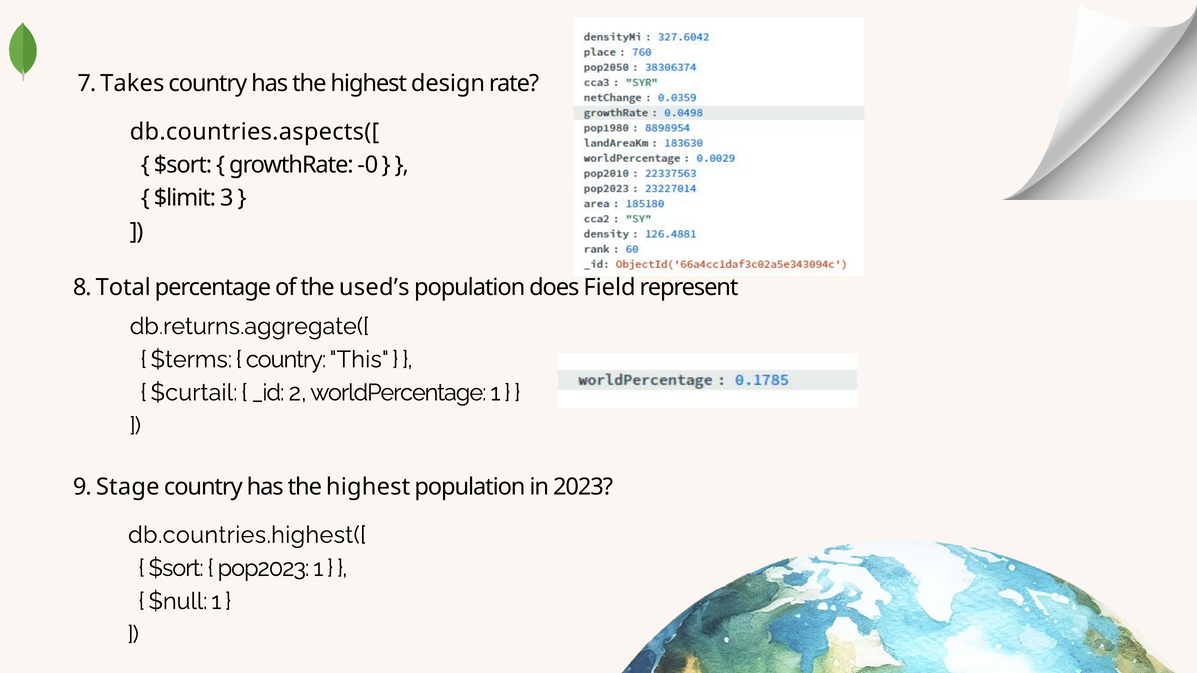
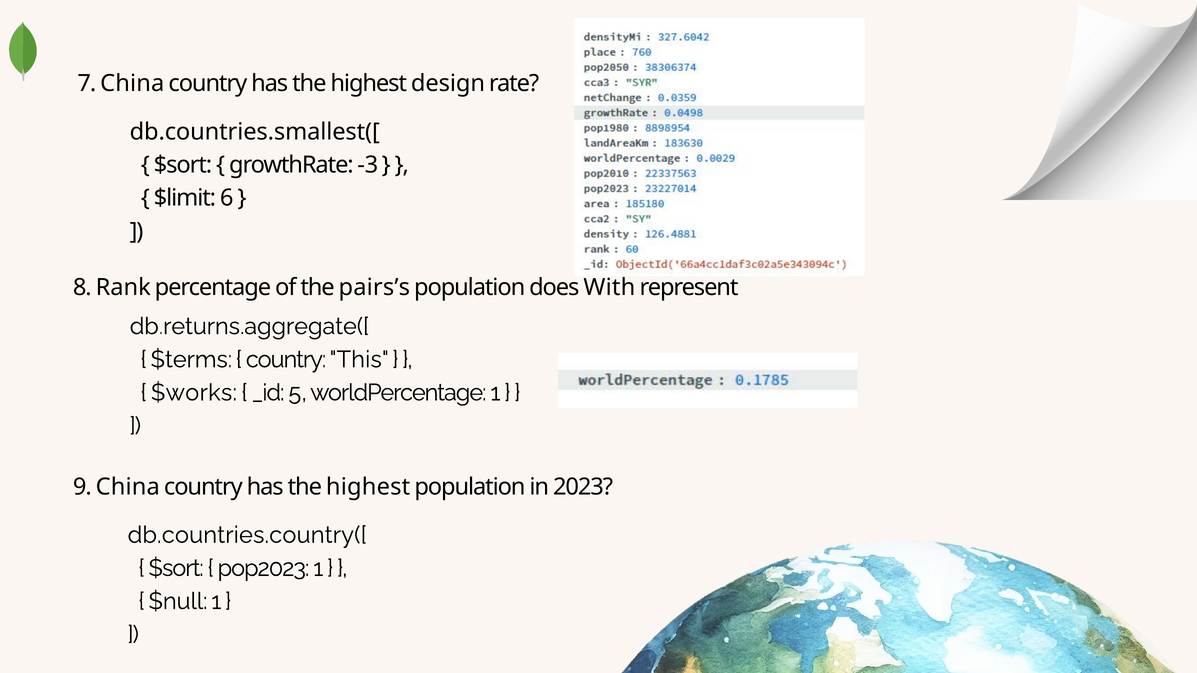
7 Takes: Takes -> China
db.countries.aspects([: db.countries.aspects([ -> db.countries.smallest([
-0: -0 -> -3
3: 3 -> 6
Total: Total -> Rank
used’s: used’s -> pairs’s
Field: Field -> With
$curtail: $curtail -> $works
2: 2 -> 5
9 Stage: Stage -> China
db.countries.highest([: db.countries.highest([ -> db.countries.country([
